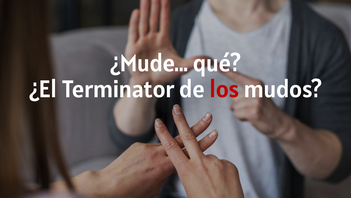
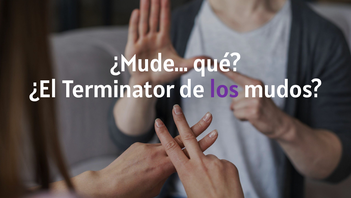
los colour: red -> purple
